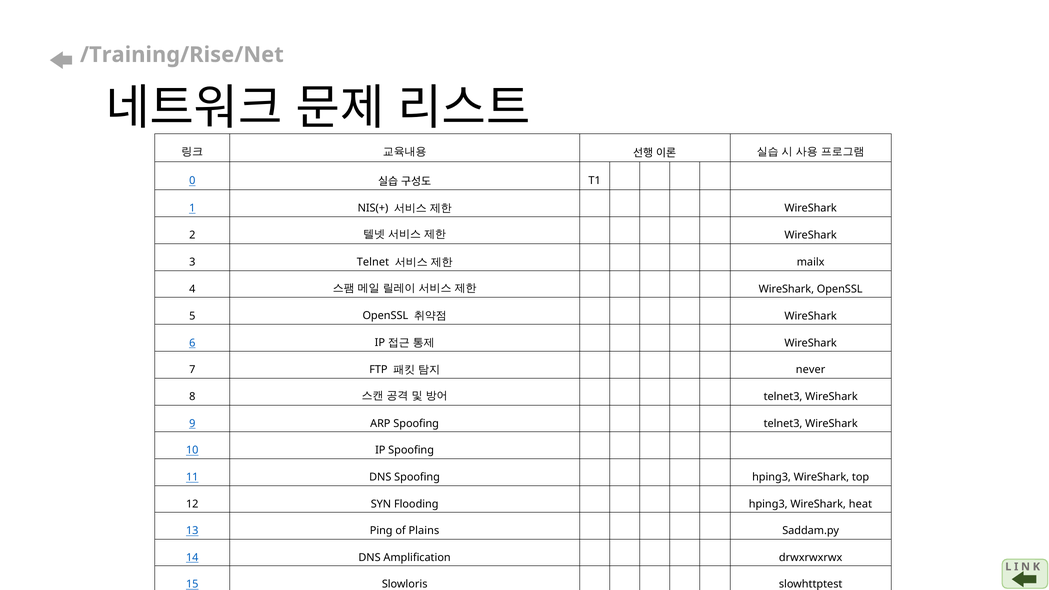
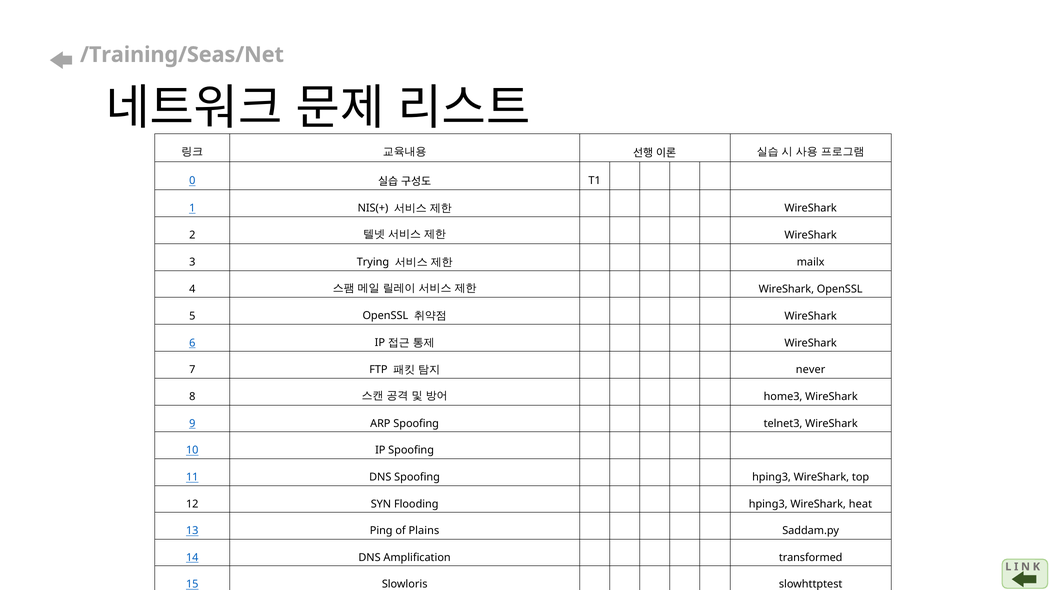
/Training/Rise/Net: /Training/Rise/Net -> /Training/Seas/Net
Telnet: Telnet -> Trying
telnet3 at (783, 397): telnet3 -> home3
drwxrwxrwx: drwxrwxrwx -> transformed
